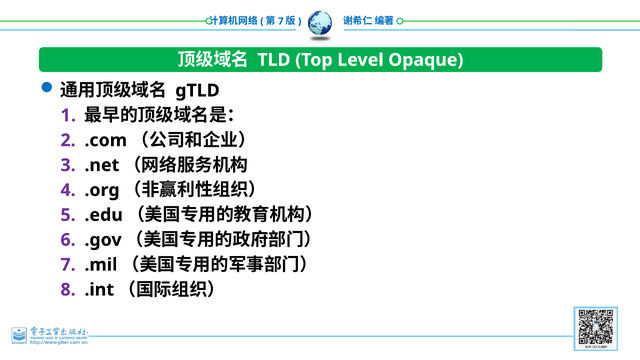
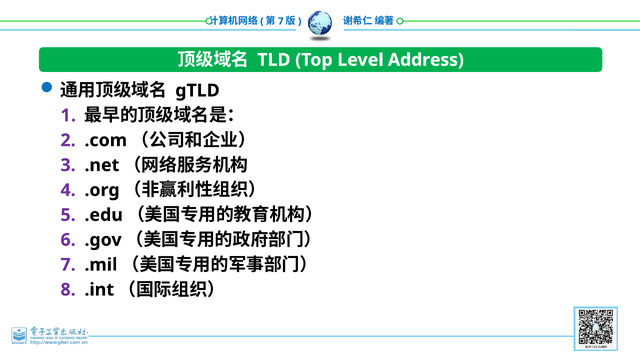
Opaque: Opaque -> Address
